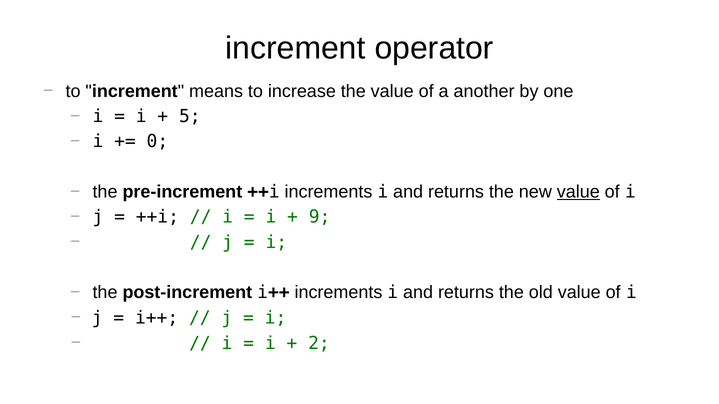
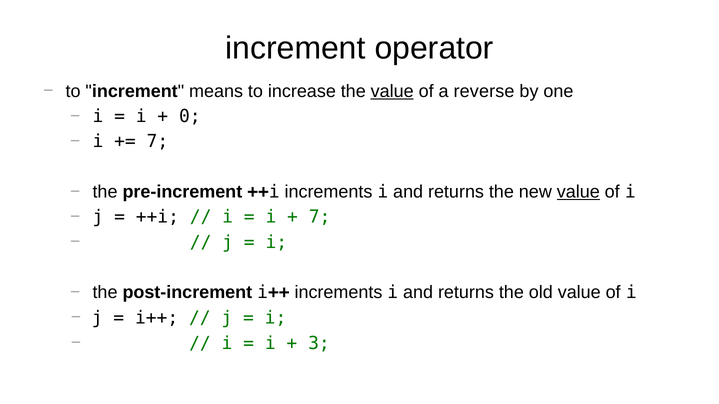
value at (392, 91) underline: none -> present
another: another -> reverse
5: 5 -> 0
0 at (157, 142): 0 -> 7
9 at (320, 217): 9 -> 7
2: 2 -> 3
